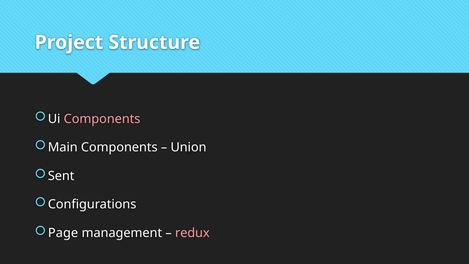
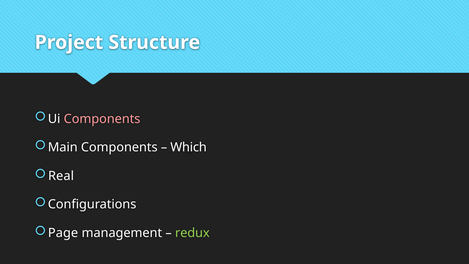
Union: Union -> Which
Sent: Sent -> Real
redux colour: pink -> light green
